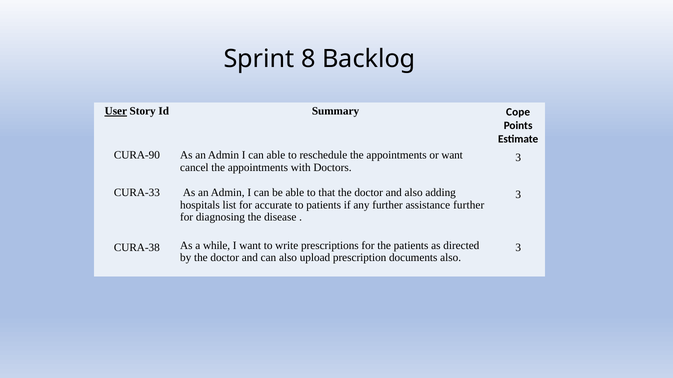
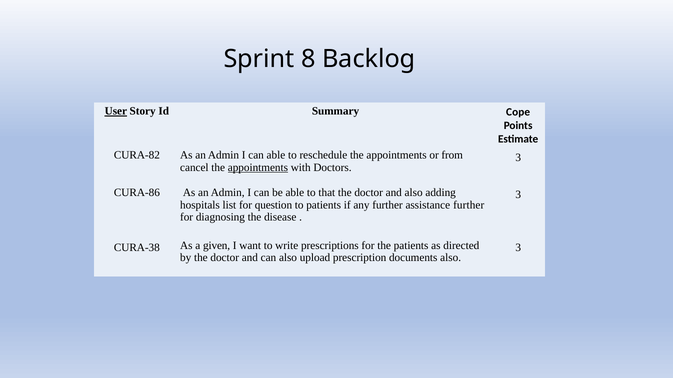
CURA-90: CURA-90 -> CURA-82
or want: want -> from
appointments at (258, 168) underline: none -> present
CURA-33: CURA-33 -> CURA-86
accurate: accurate -> question
while: while -> given
